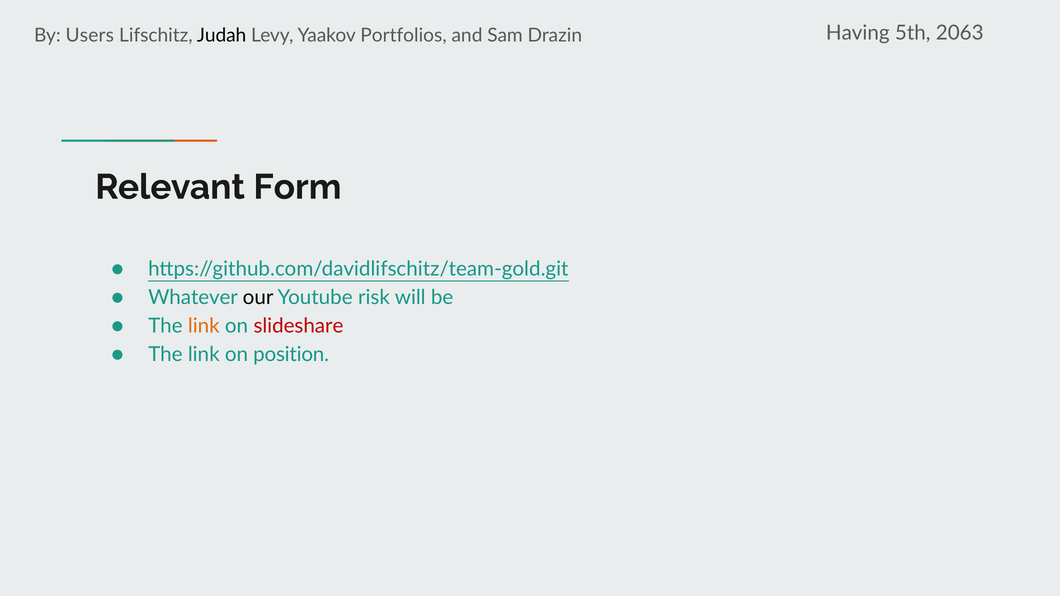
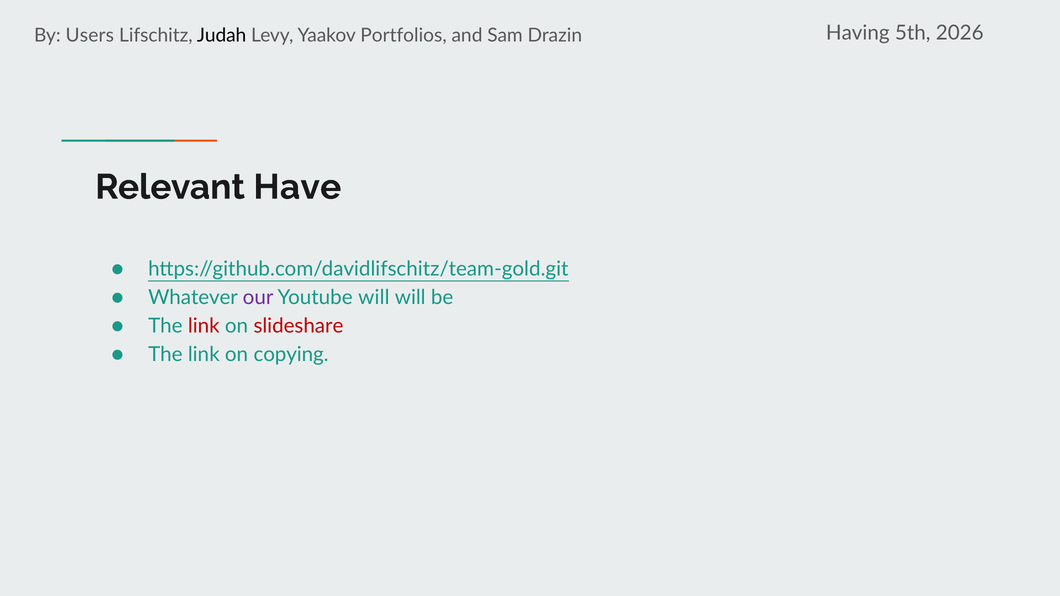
2063: 2063 -> 2026
Form: Form -> Have
our colour: black -> purple
Youtube risk: risk -> will
link at (204, 326) colour: orange -> red
position: position -> copying
